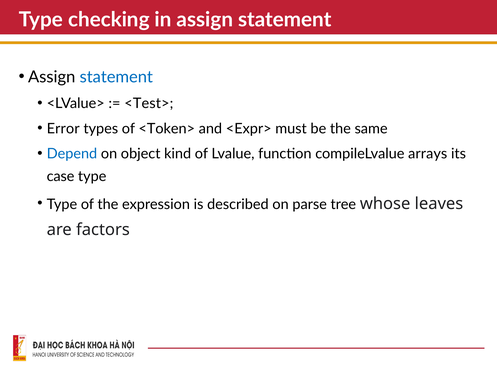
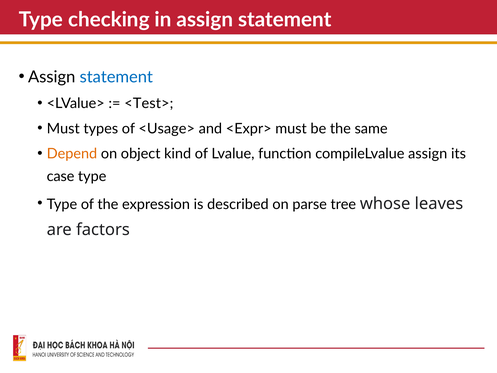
Error at (63, 129): Error -> Must
<Token>: <Token> -> <Usage>
Depend colour: blue -> orange
compileLvalue arrays: arrays -> assign
